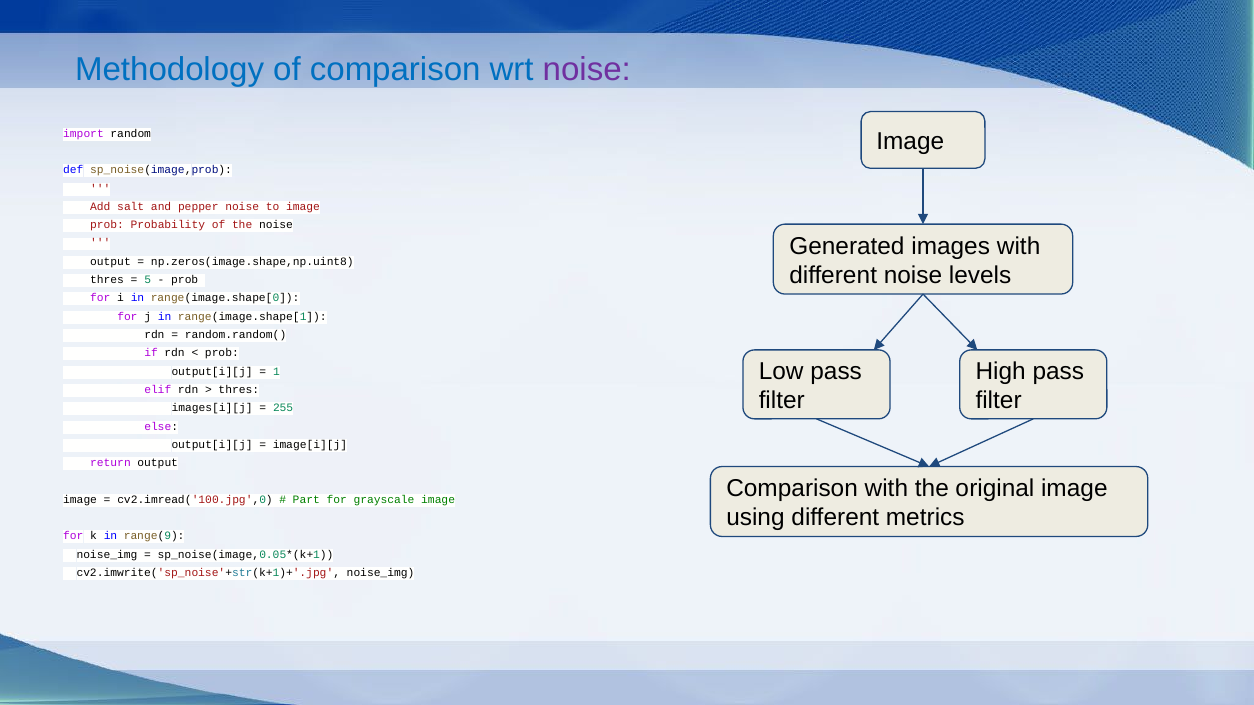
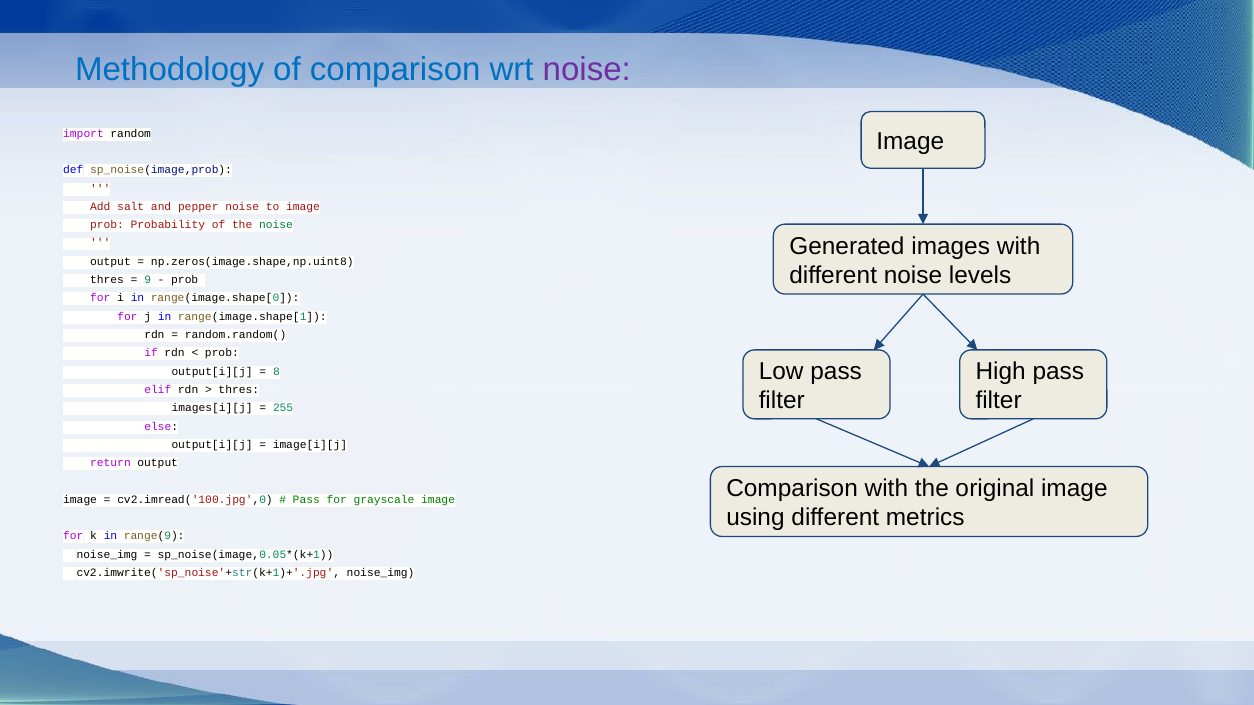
noise at (276, 225) colour: black -> green
5: 5 -> 9
1: 1 -> 8
Part at (306, 500): Part -> Pass
